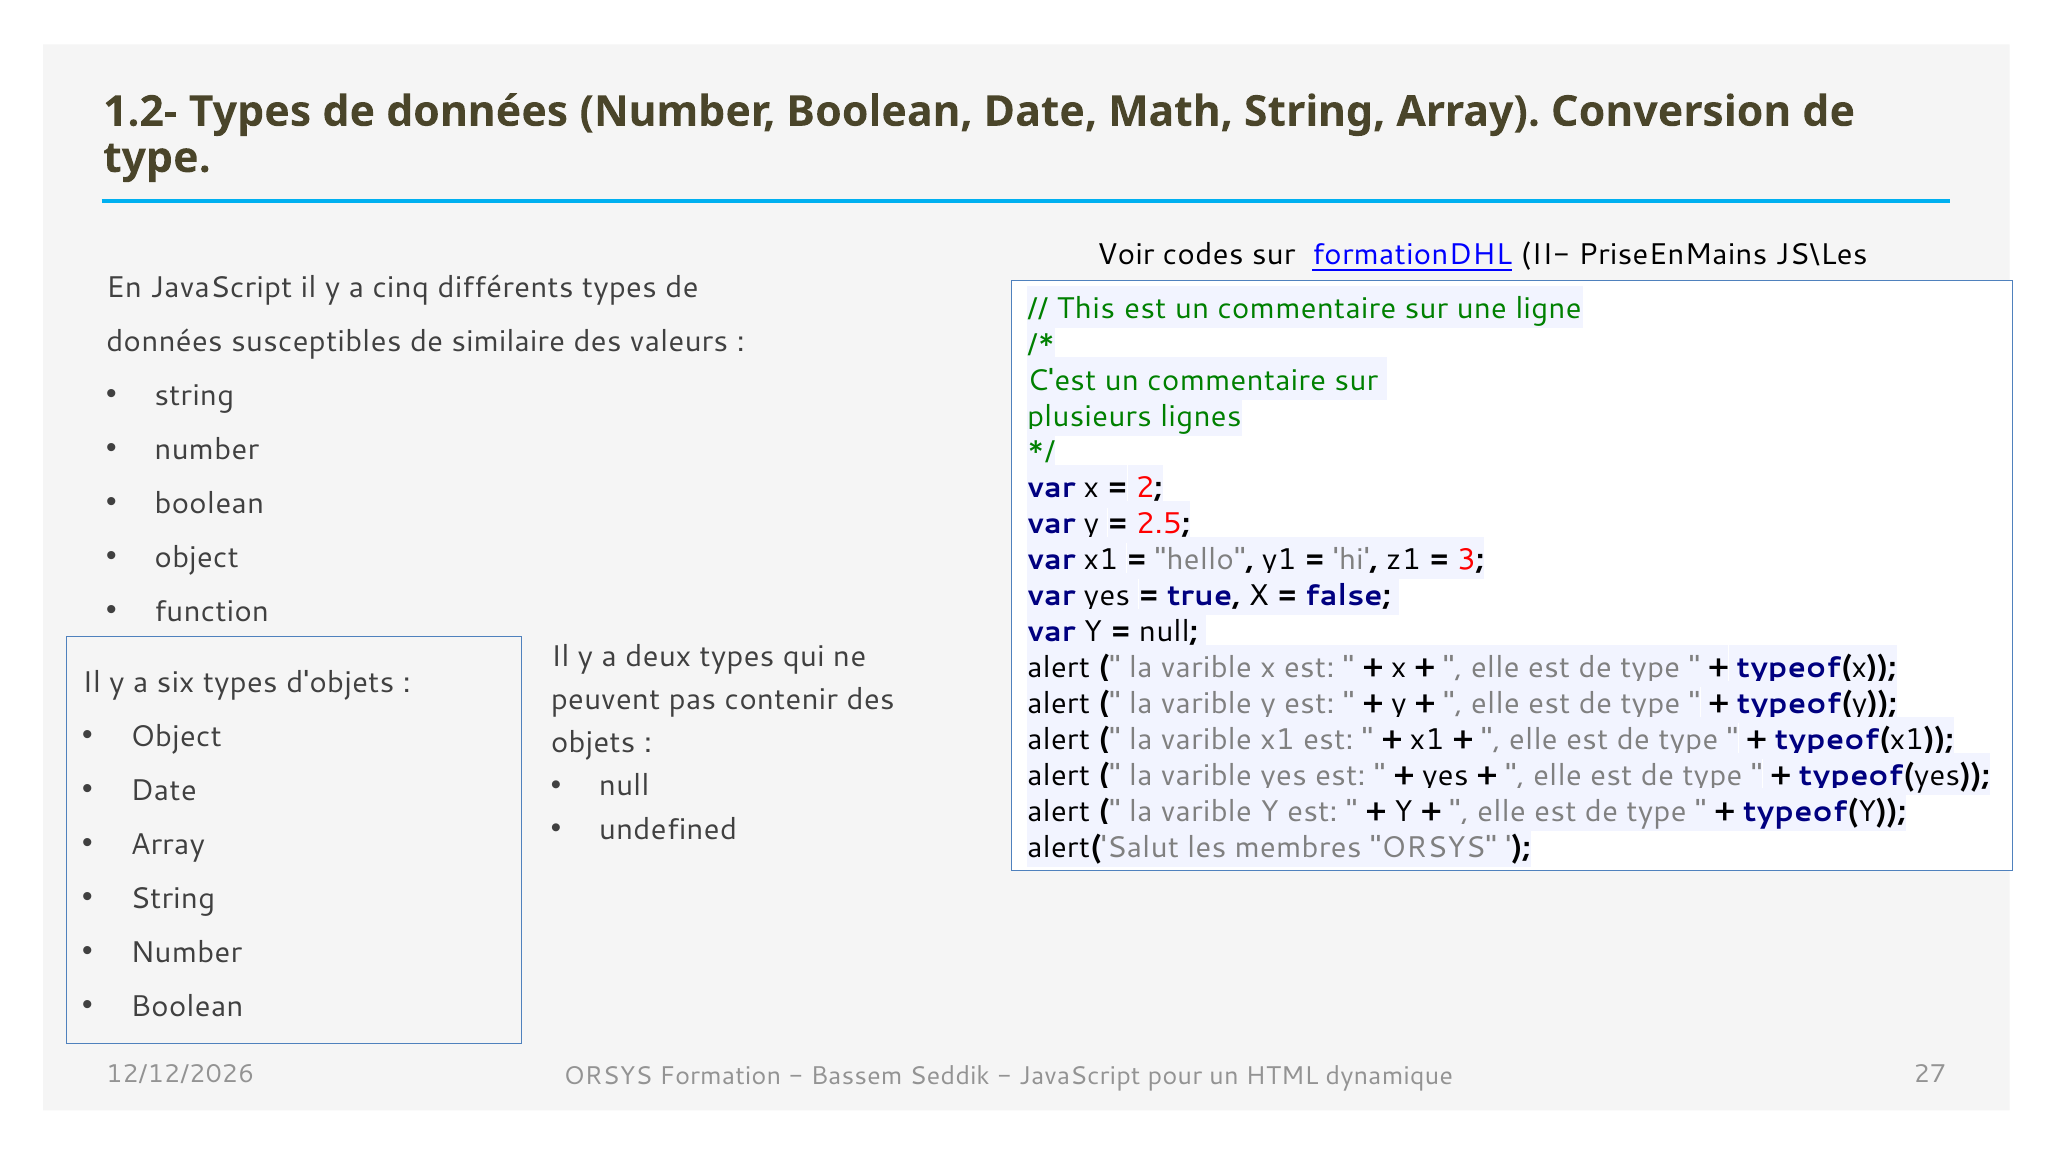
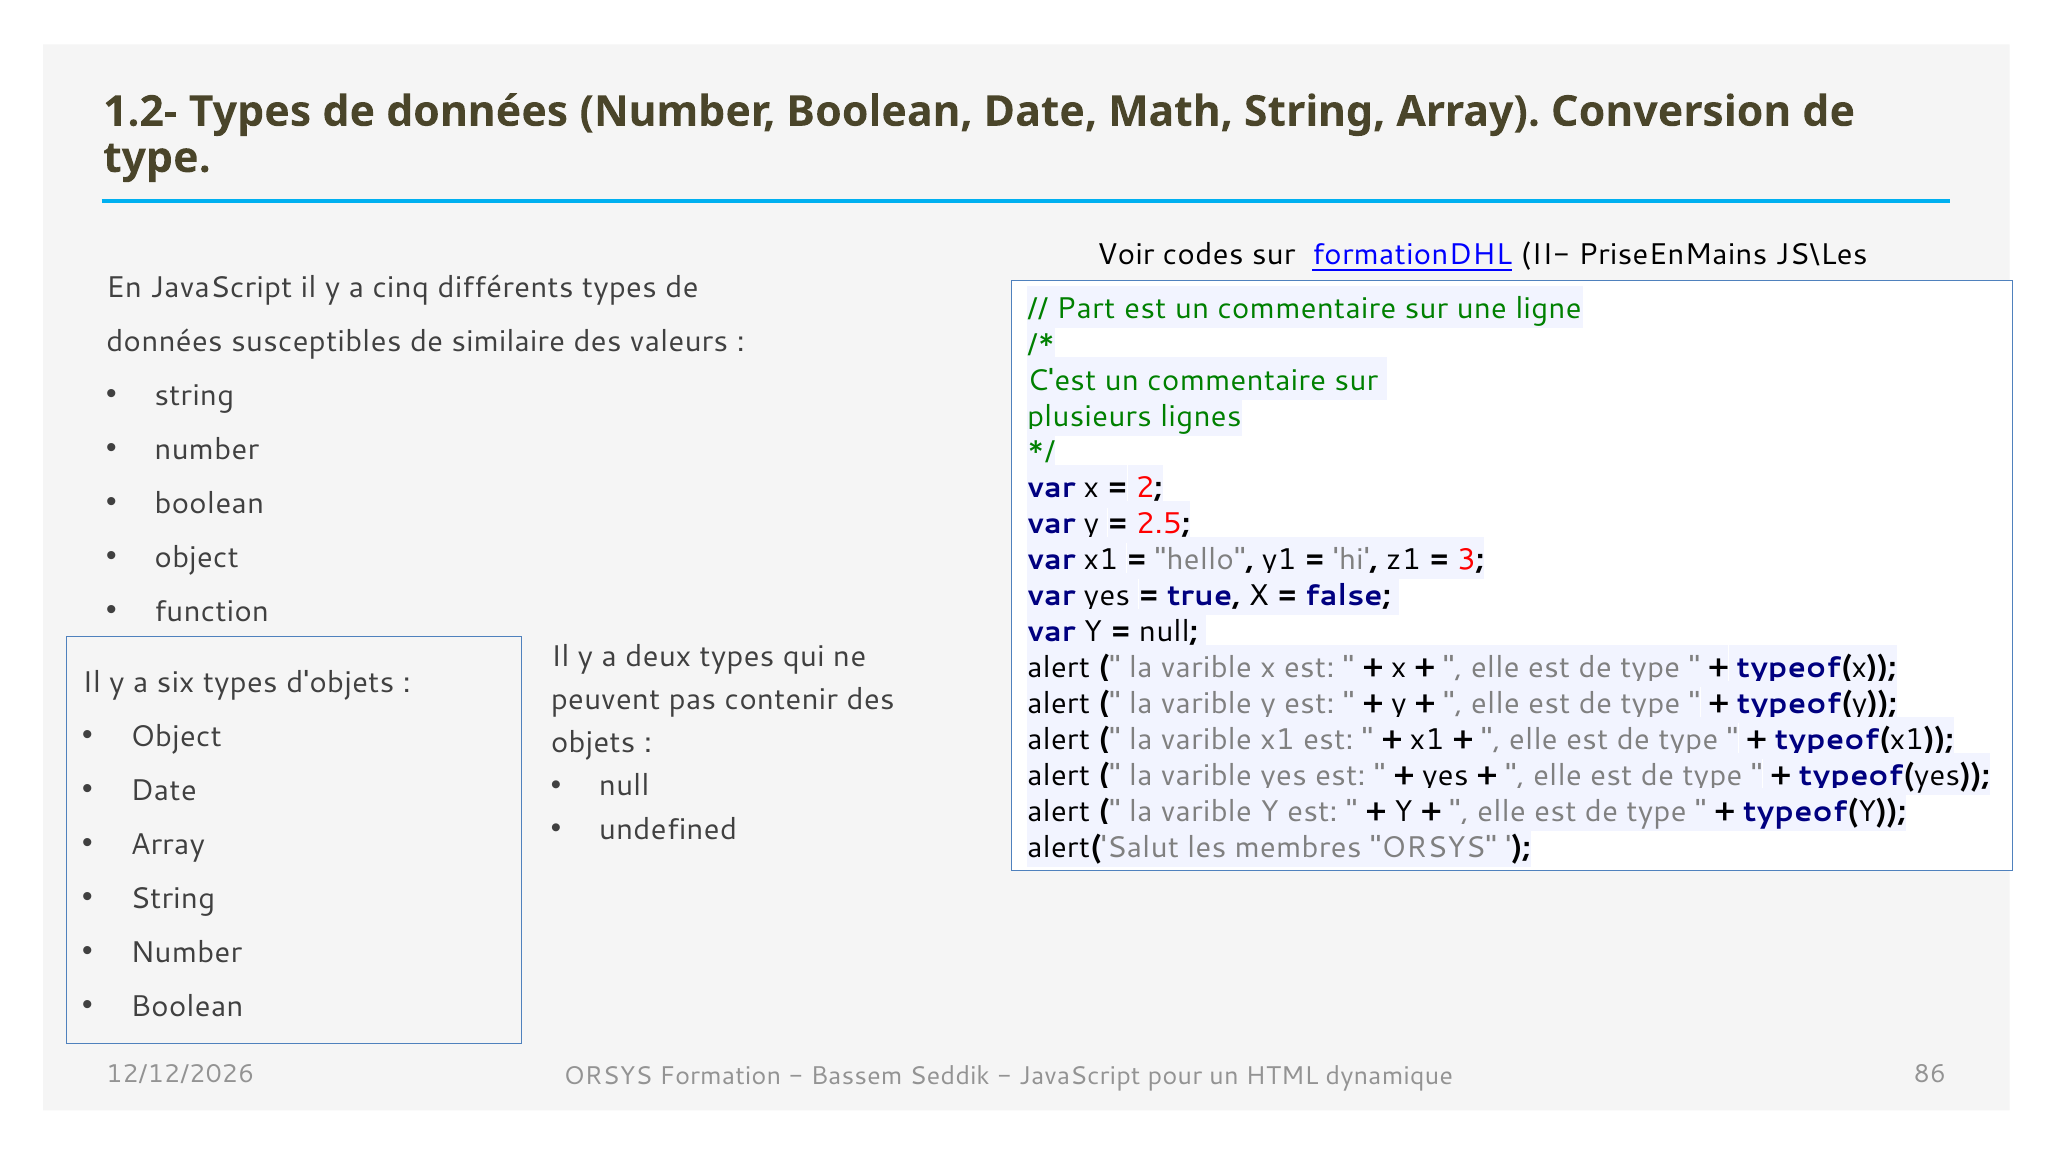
This: This -> Part
27: 27 -> 86
